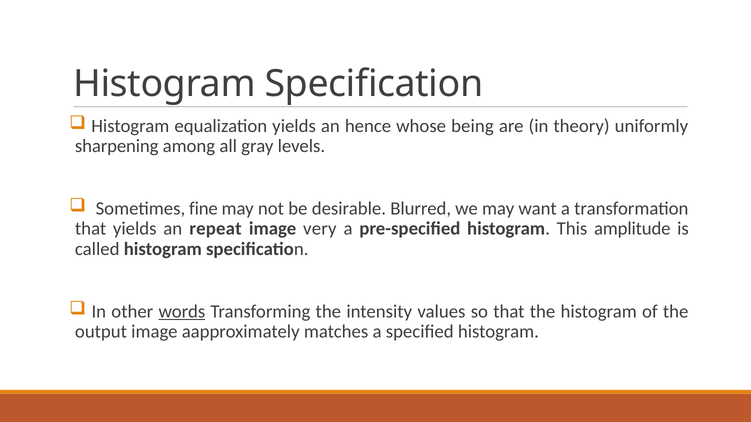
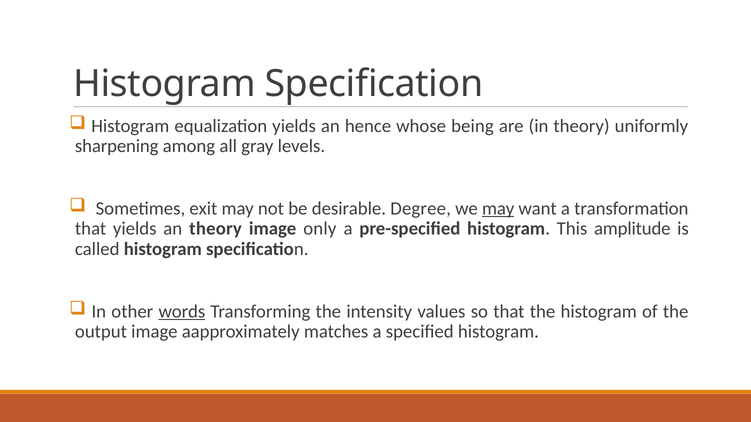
fine: fine -> exit
Blurred: Blurred -> Degree
may at (498, 209) underline: none -> present
an repeat: repeat -> theory
very: very -> only
